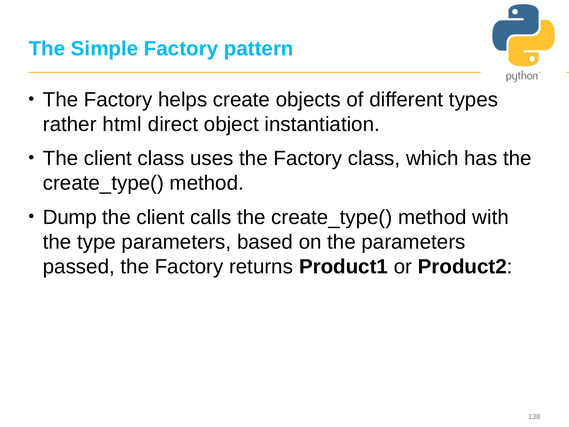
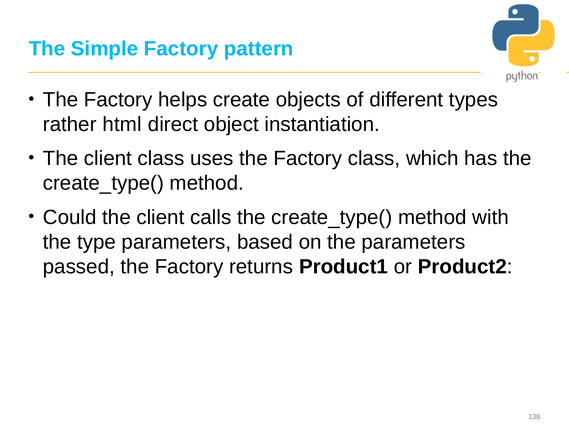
Dump: Dump -> Could
